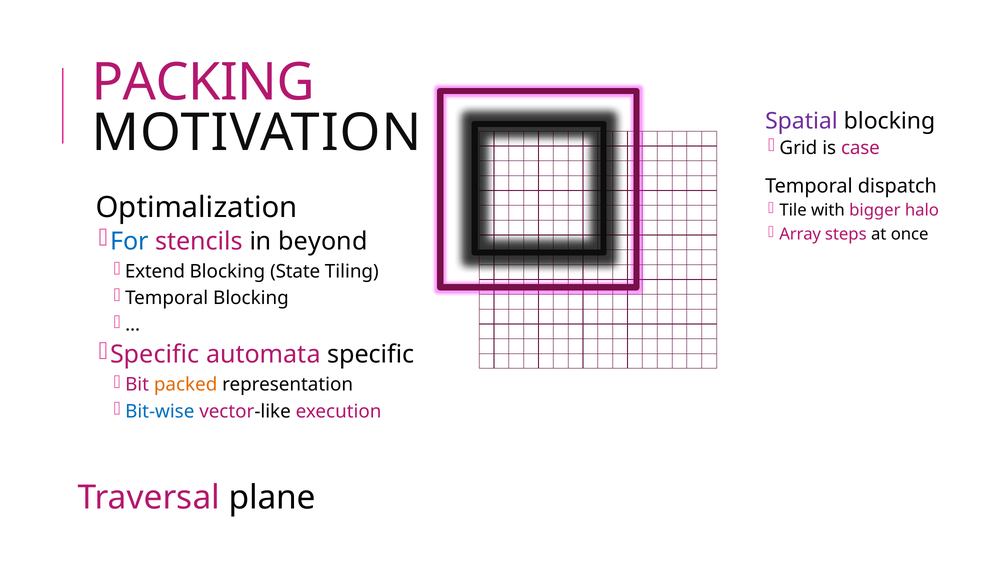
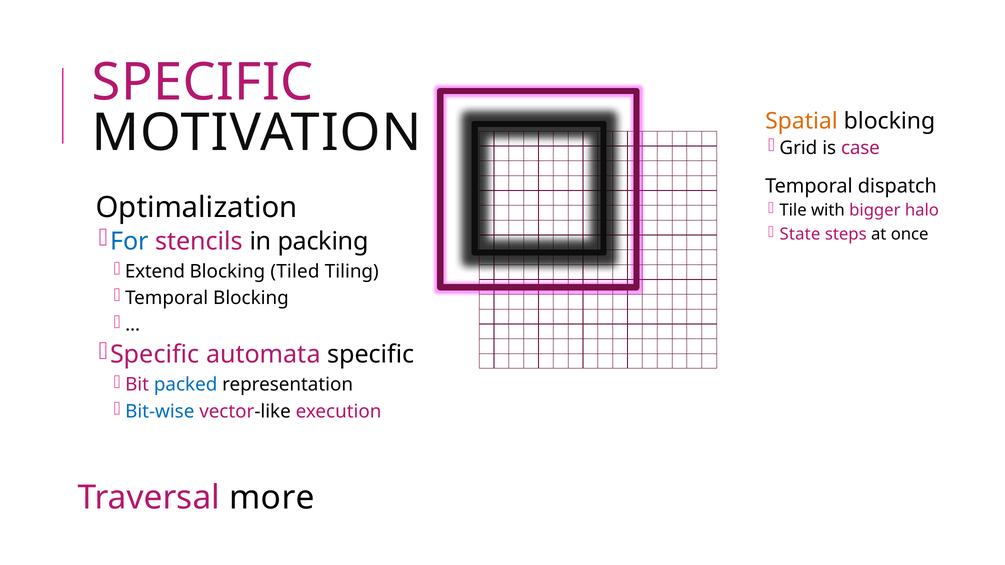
PACKING at (203, 83): PACKING -> SPECIFIC
Spatial colour: purple -> orange
Array: Array -> State
beyond: beyond -> packing
State: State -> Tiled
packed colour: orange -> blue
plane: plane -> more
